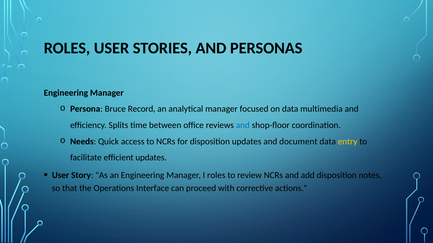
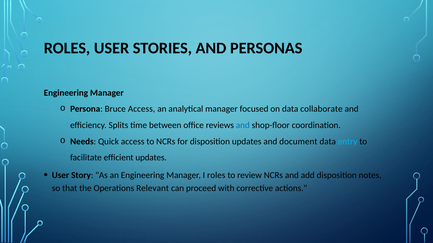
Bruce Record: Record -> Access
multimedia: multimedia -> collaborate
entry colour: yellow -> light blue
Interface: Interface -> Relevant
